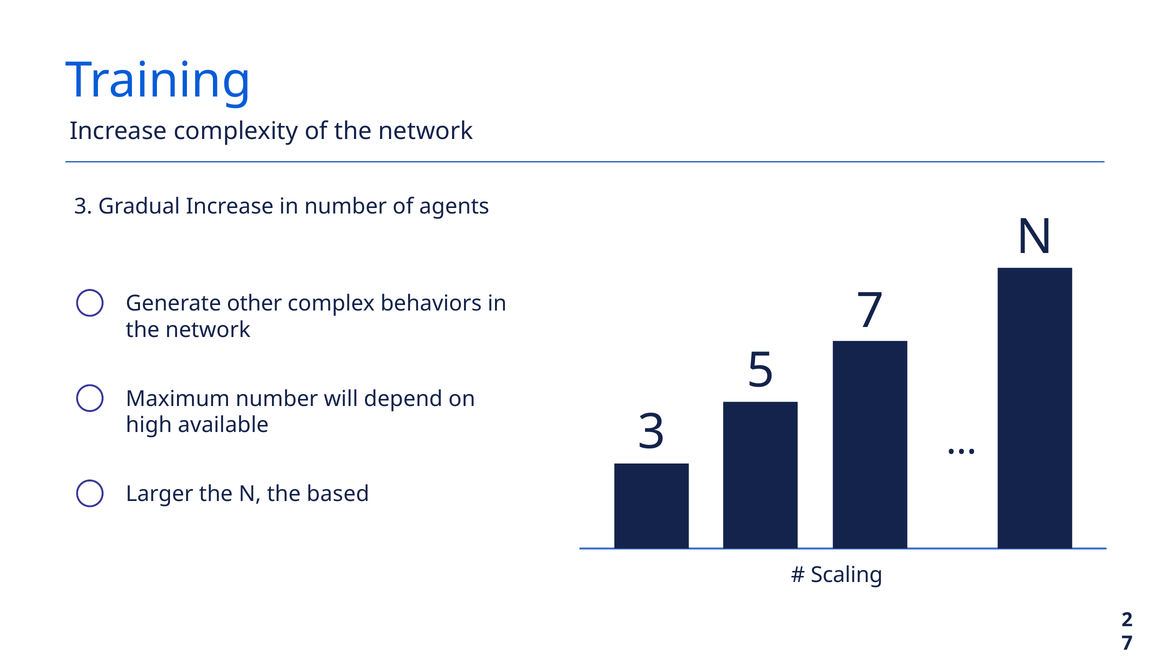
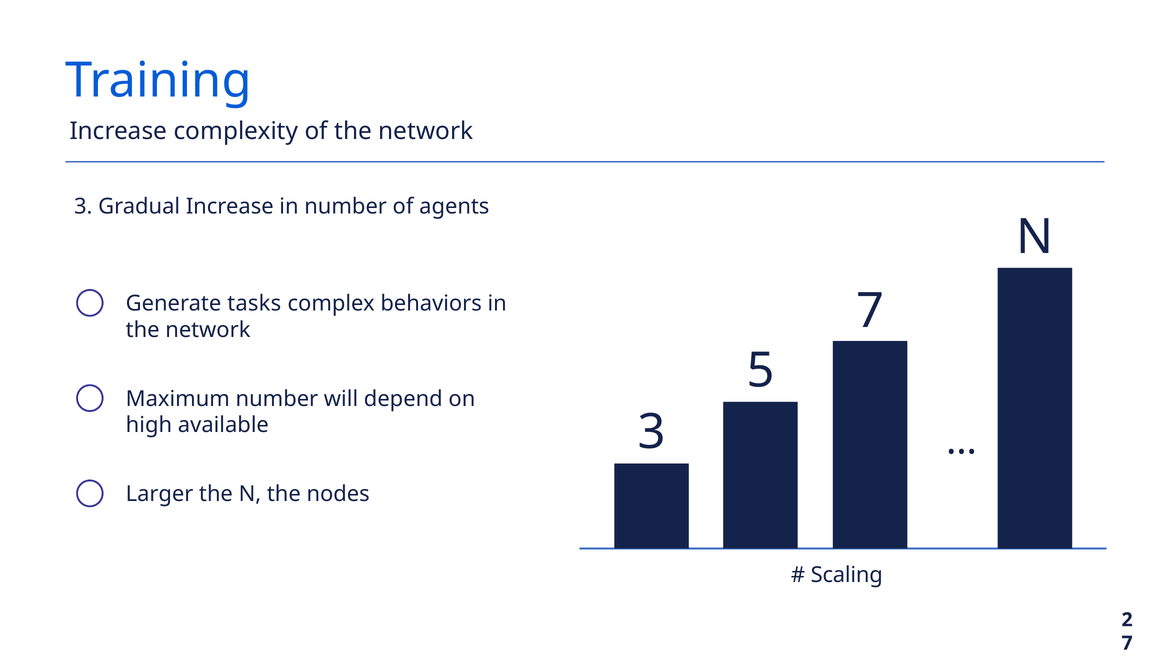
other: other -> tasks
based: based -> nodes
